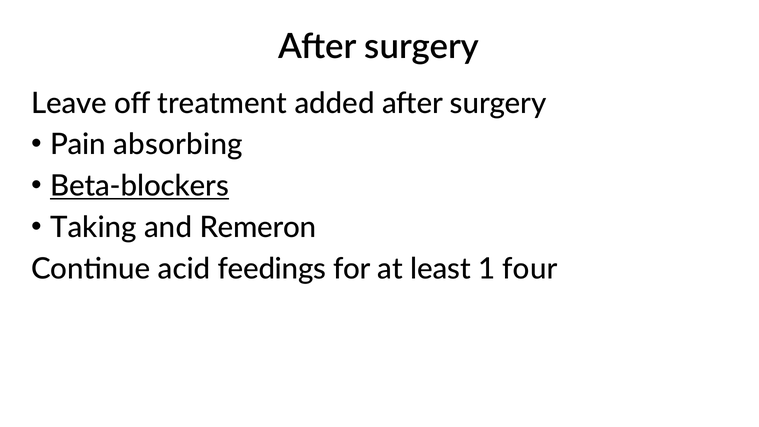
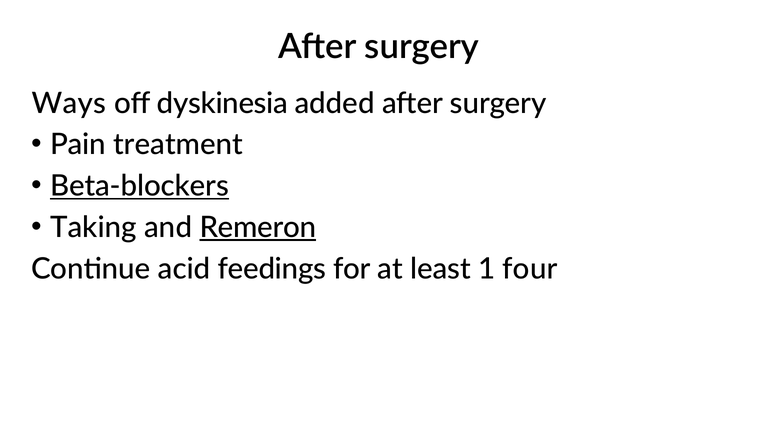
Leave: Leave -> Ways
treatment: treatment -> dyskinesia
absorbing: absorbing -> treatment
Remeron underline: none -> present
